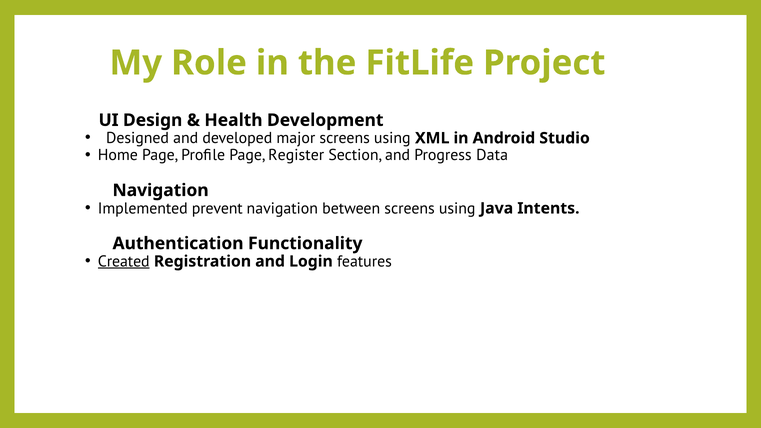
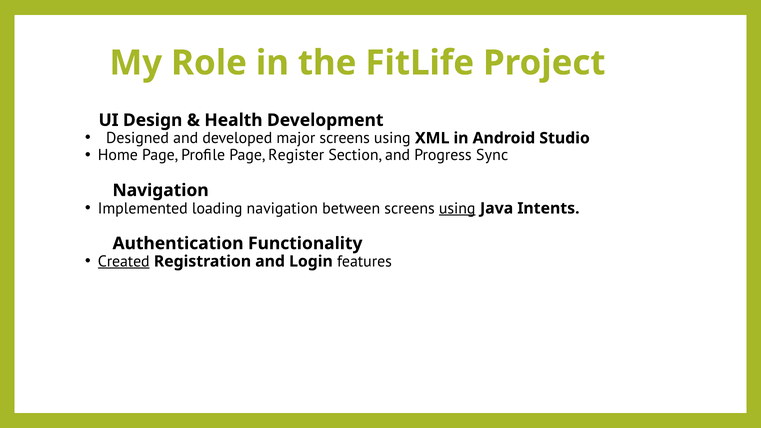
Data: Data -> Sync
prevent: prevent -> loading
using at (457, 208) underline: none -> present
